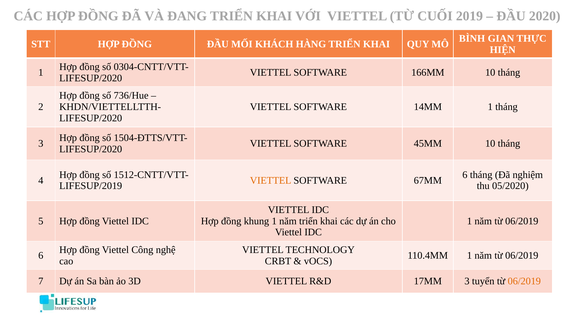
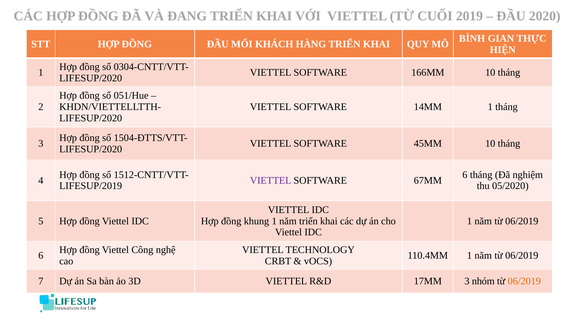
736/Hue: 736/Hue -> 051/Hue
VIETTEL at (271, 180) colour: orange -> purple
tuyển: tuyển -> nhóm
